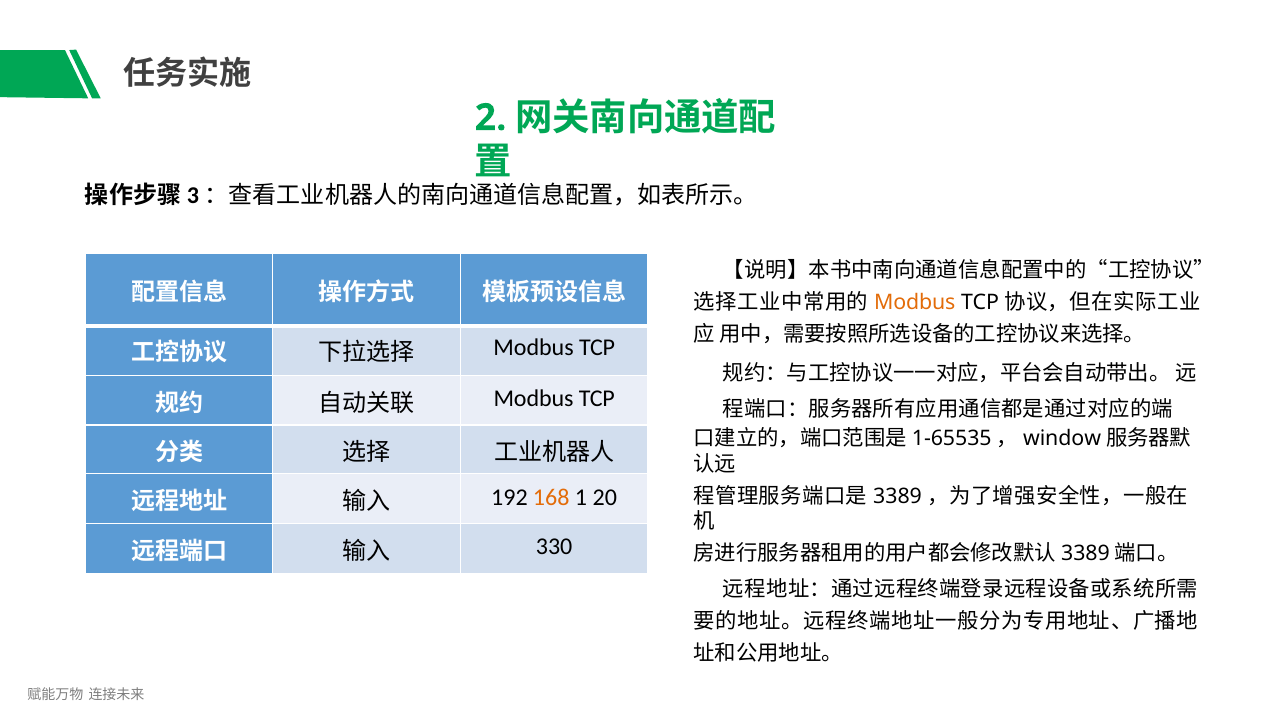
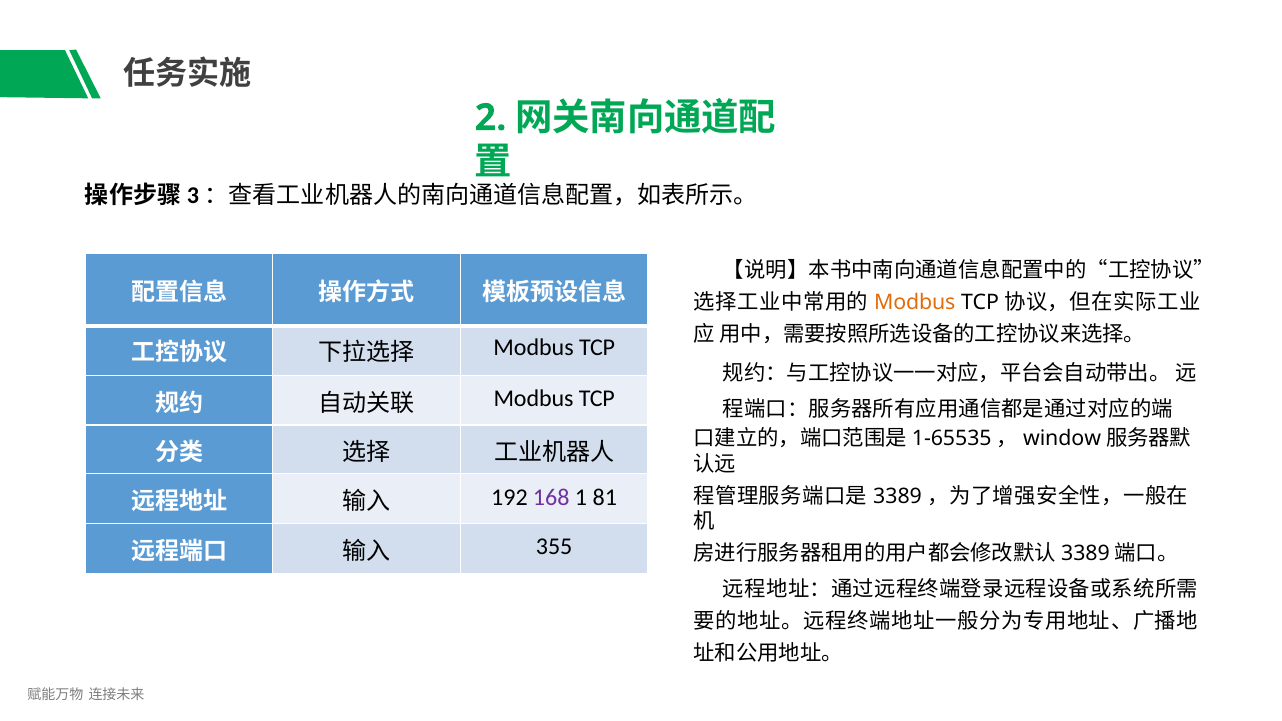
168 colour: orange -> purple
20: 20 -> 81
330: 330 -> 355
